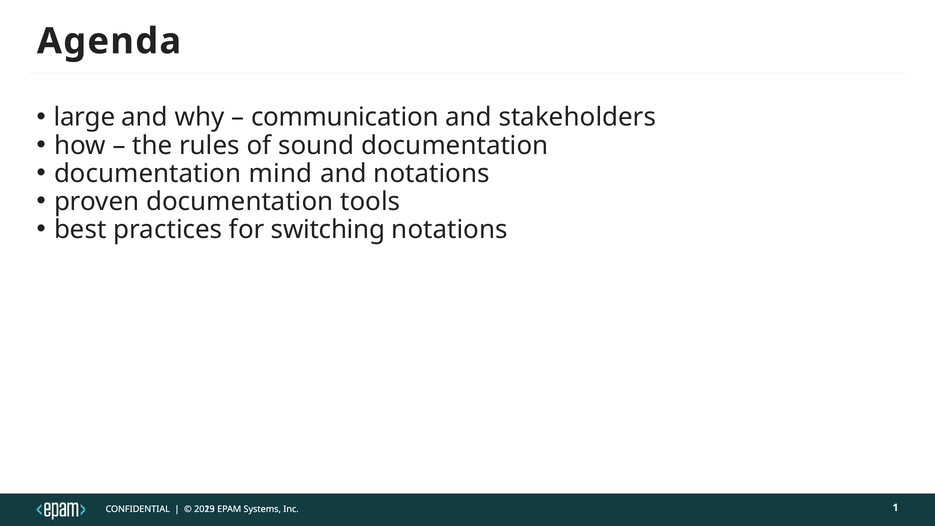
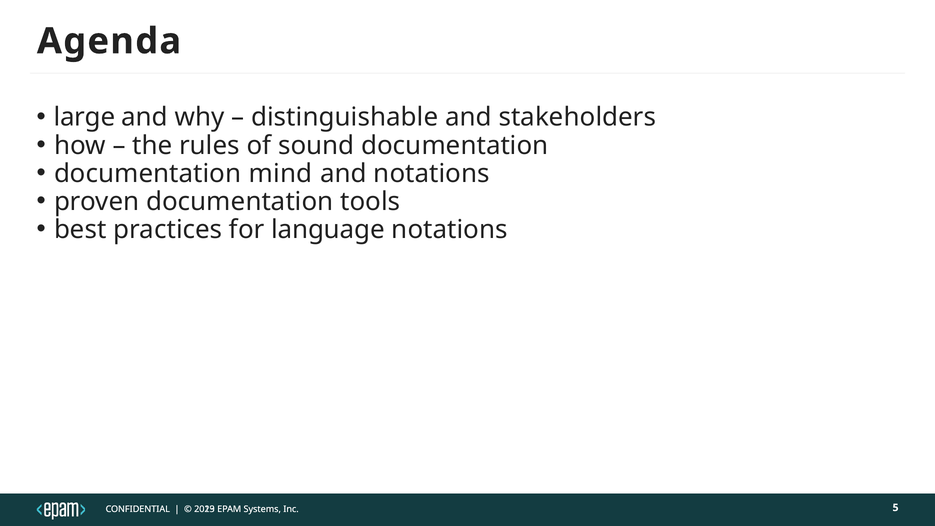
communication: communication -> distinguishable
switching: switching -> language
1: 1 -> 5
